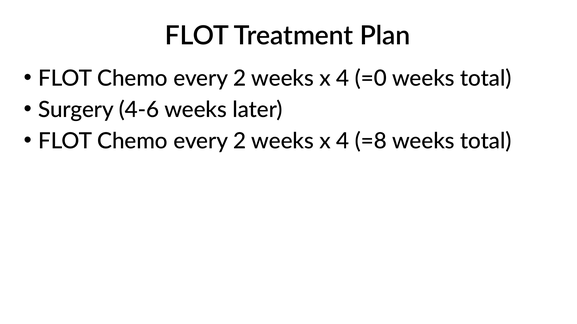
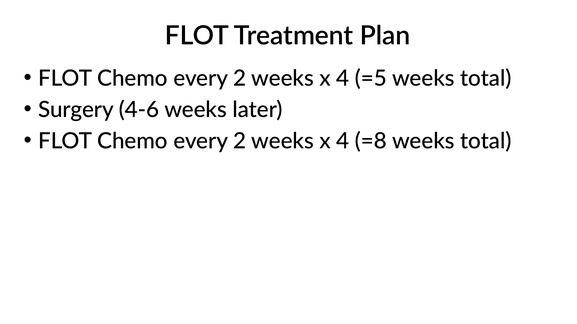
=0: =0 -> =5
